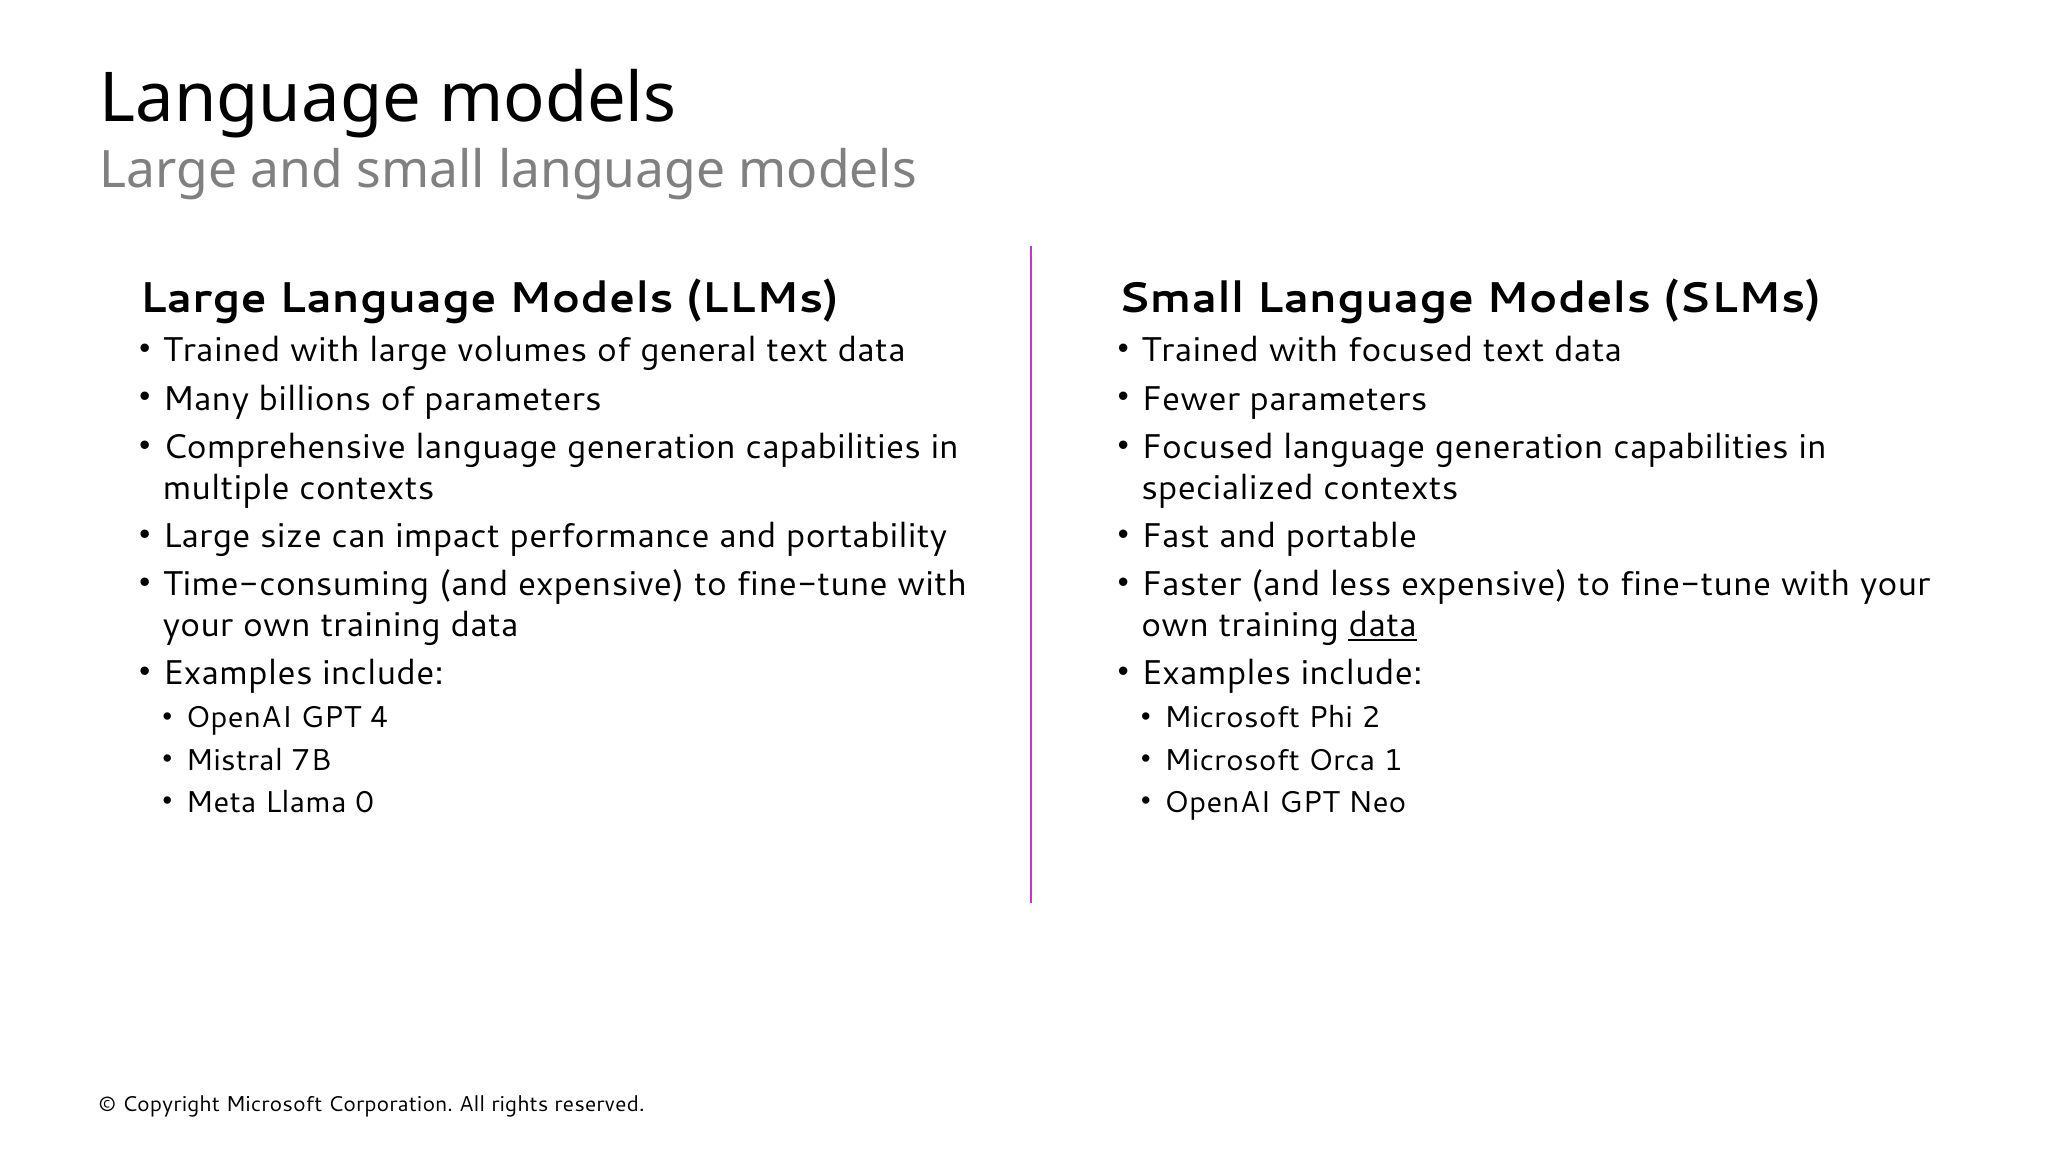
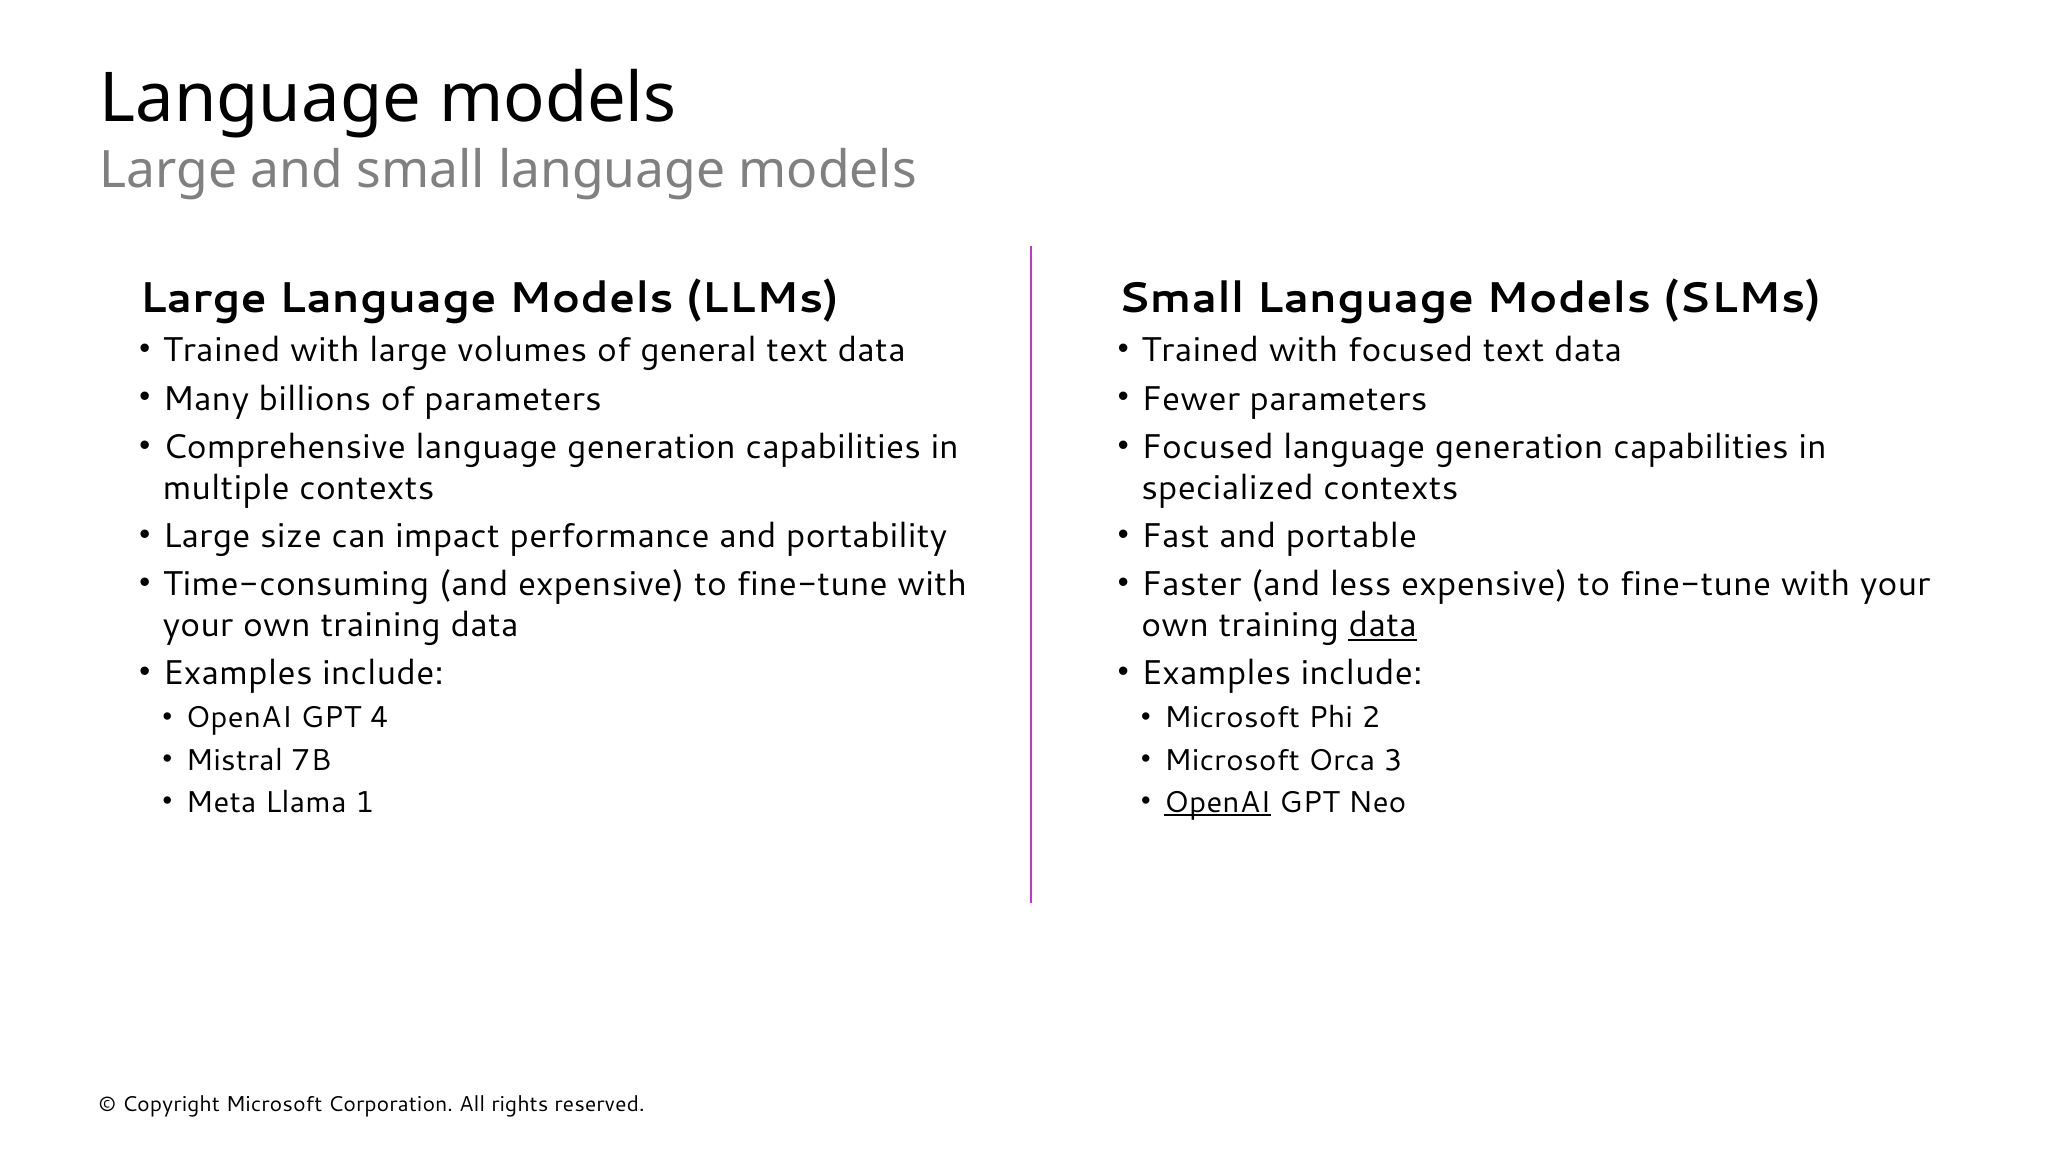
1: 1 -> 3
0: 0 -> 1
OpenAI at (1218, 802) underline: none -> present
